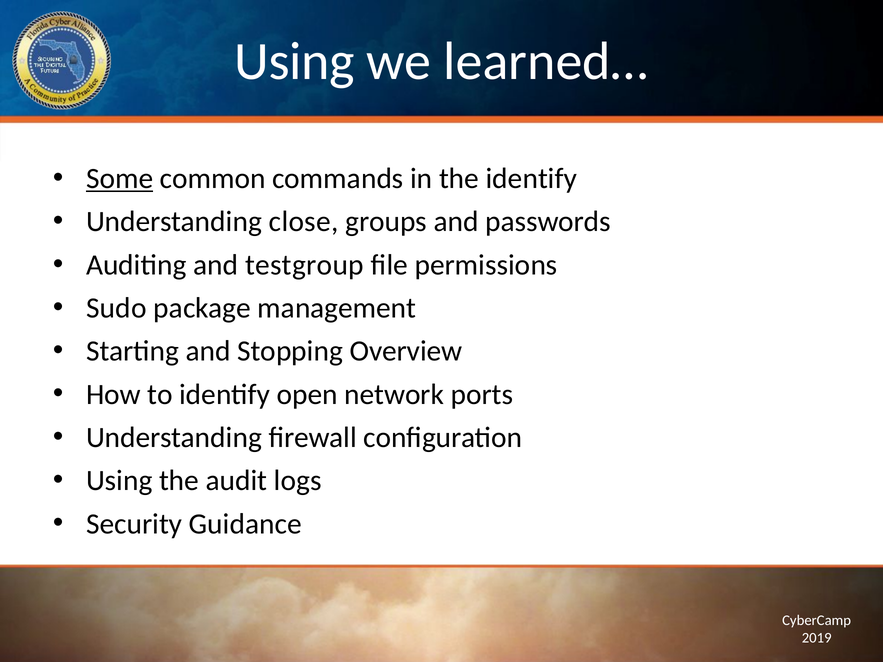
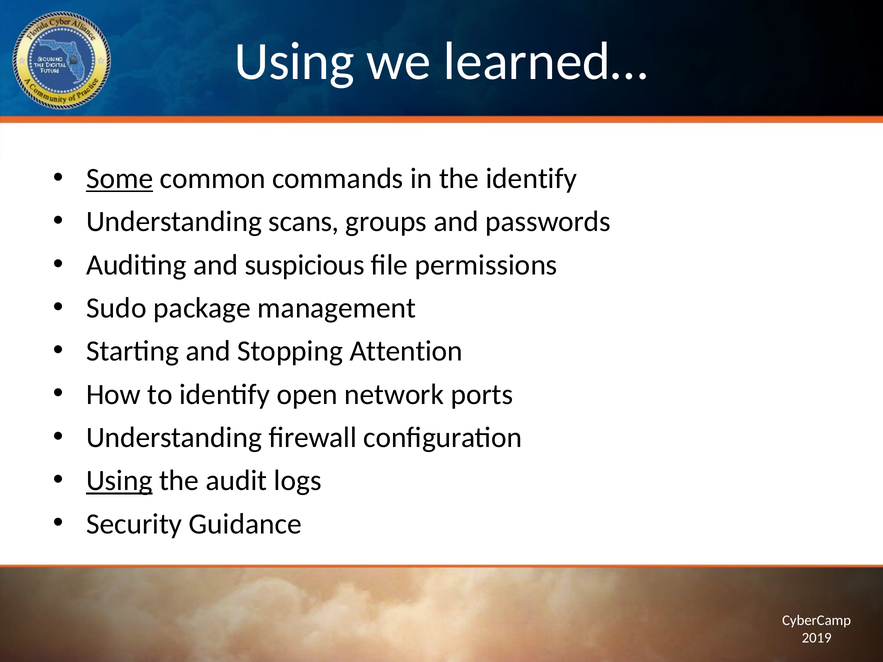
close: close -> scans
testgroup: testgroup -> suspicious
Overview: Overview -> Attention
Using at (119, 481) underline: none -> present
